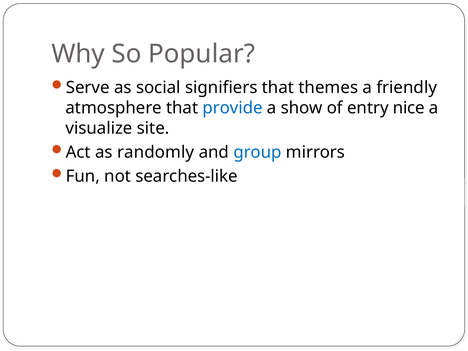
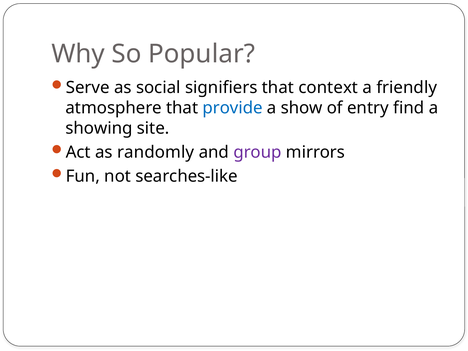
themes: themes -> context
nice: nice -> find
visualize: visualize -> showing
group colour: blue -> purple
